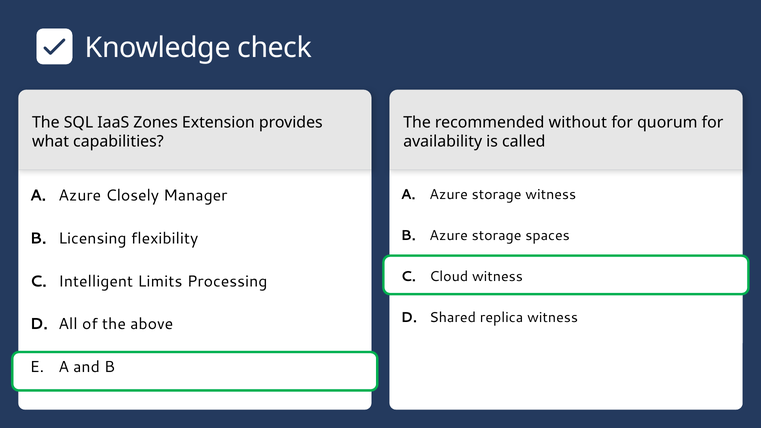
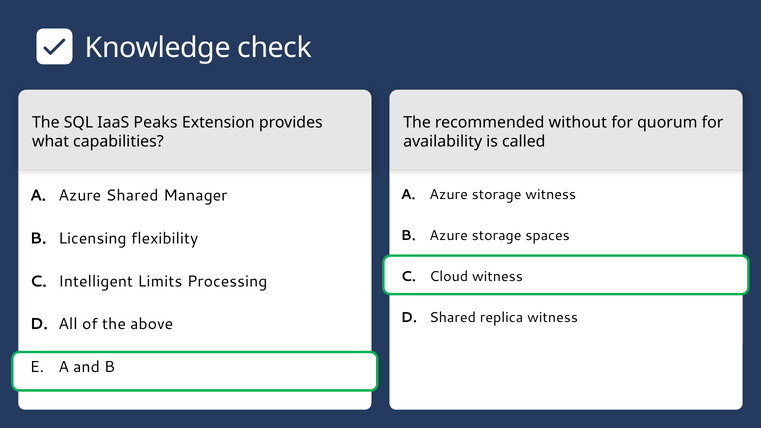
Zones: Zones -> Peaks
Closely at (132, 196): Closely -> Shared
